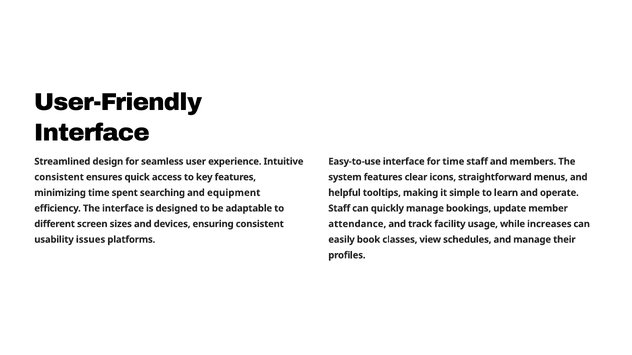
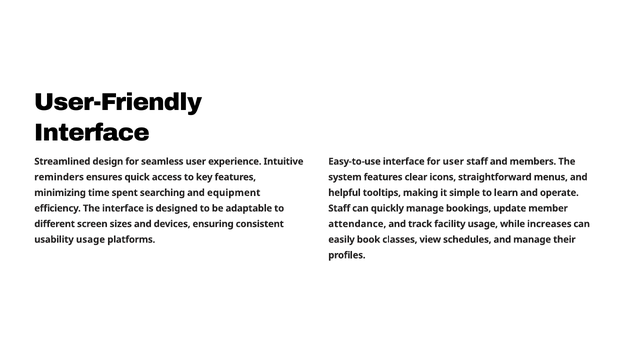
for time: time -> user
consistent at (59, 177): consistent -> reminders
usability issues: issues -> usage
